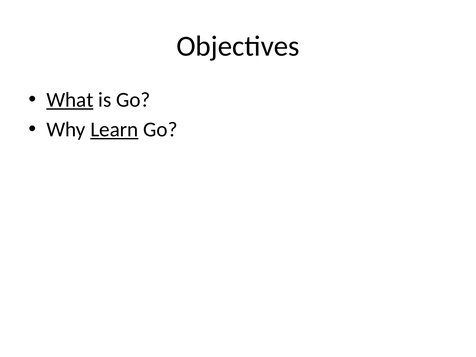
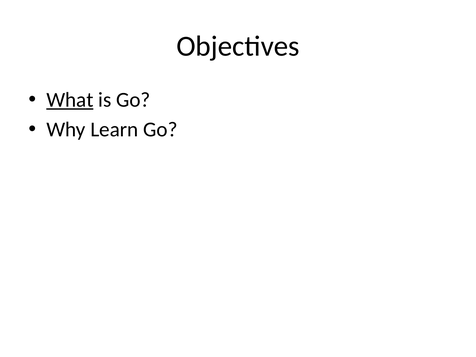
Learn underline: present -> none
